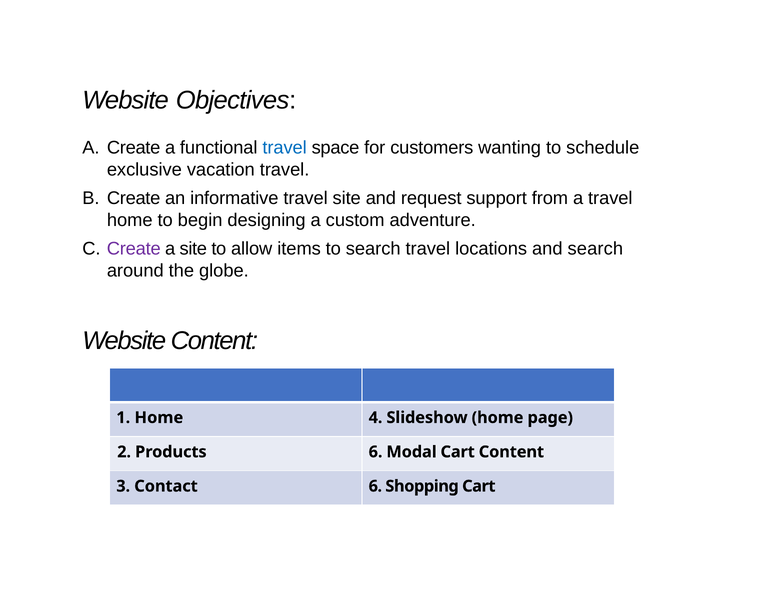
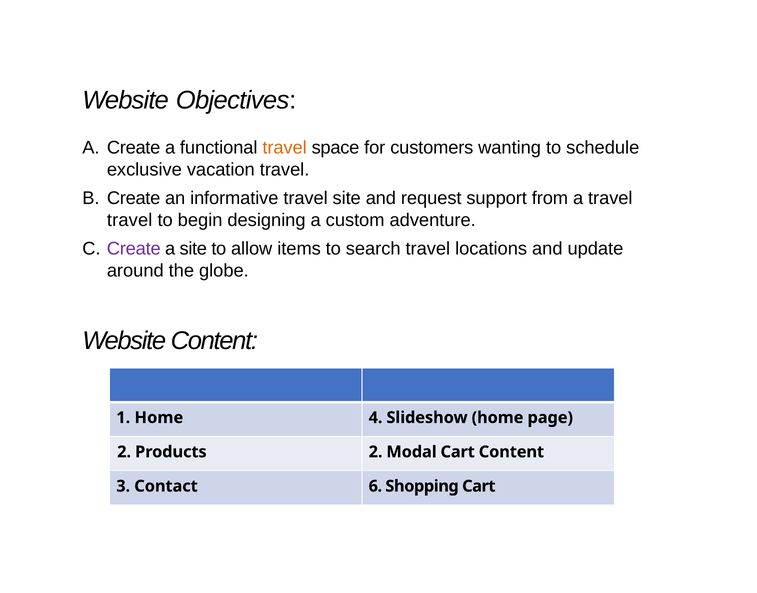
travel at (285, 148) colour: blue -> orange
home at (130, 220): home -> travel
and search: search -> update
Products 6: 6 -> 2
